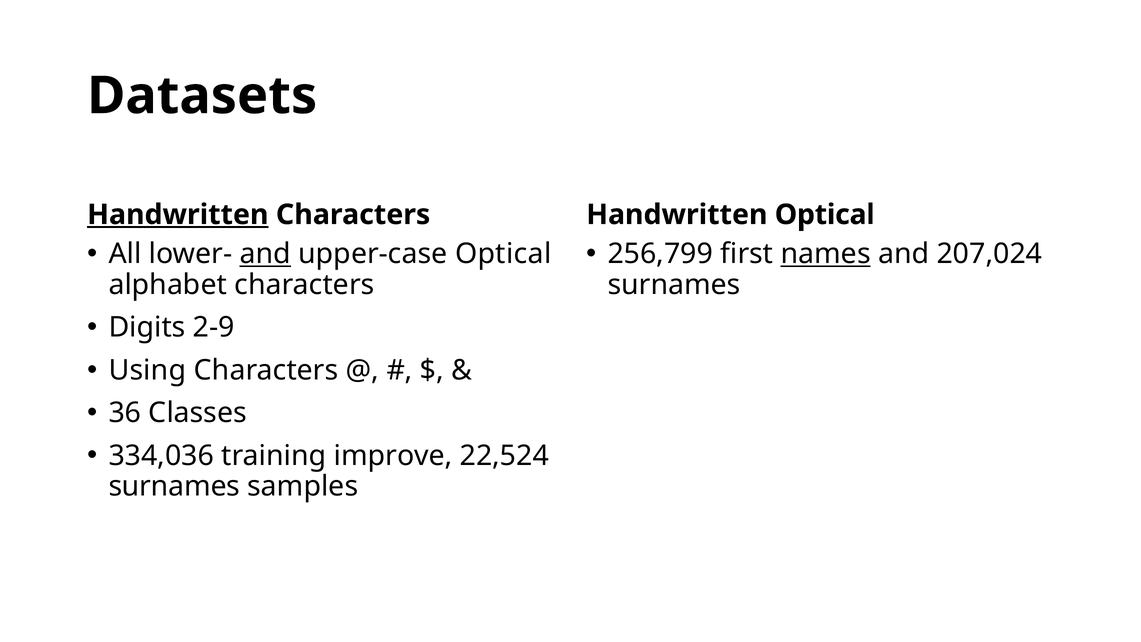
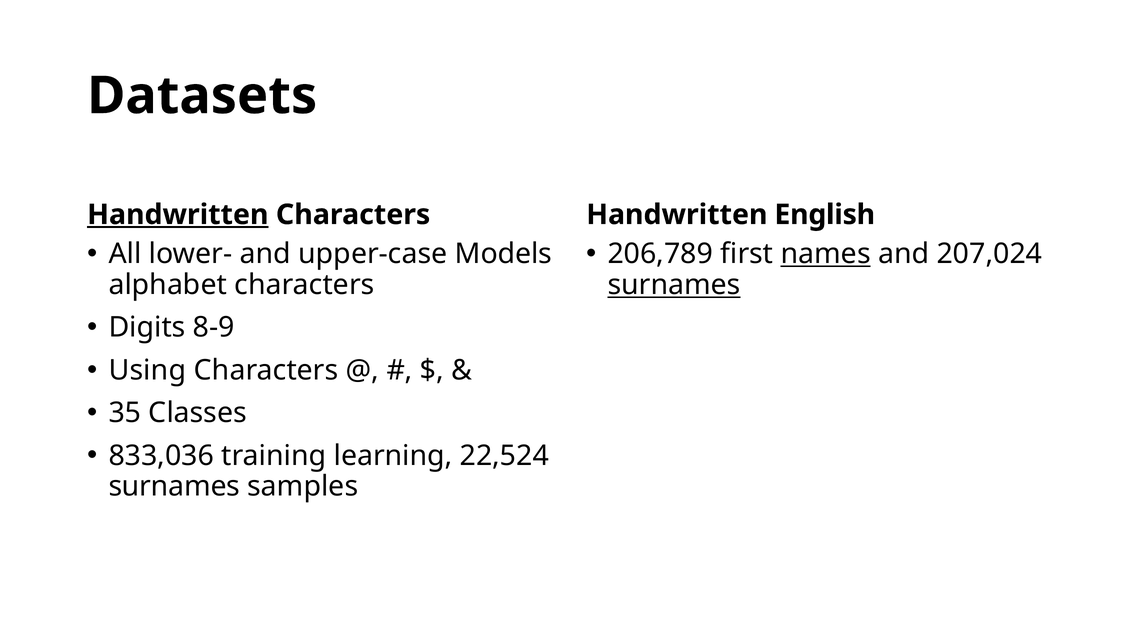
Handwritten Optical: Optical -> English
and at (265, 254) underline: present -> none
upper-case Optical: Optical -> Models
256,799: 256,799 -> 206,789
surnames at (674, 285) underline: none -> present
2-9: 2-9 -> 8-9
36: 36 -> 35
334,036: 334,036 -> 833,036
improve: improve -> learning
